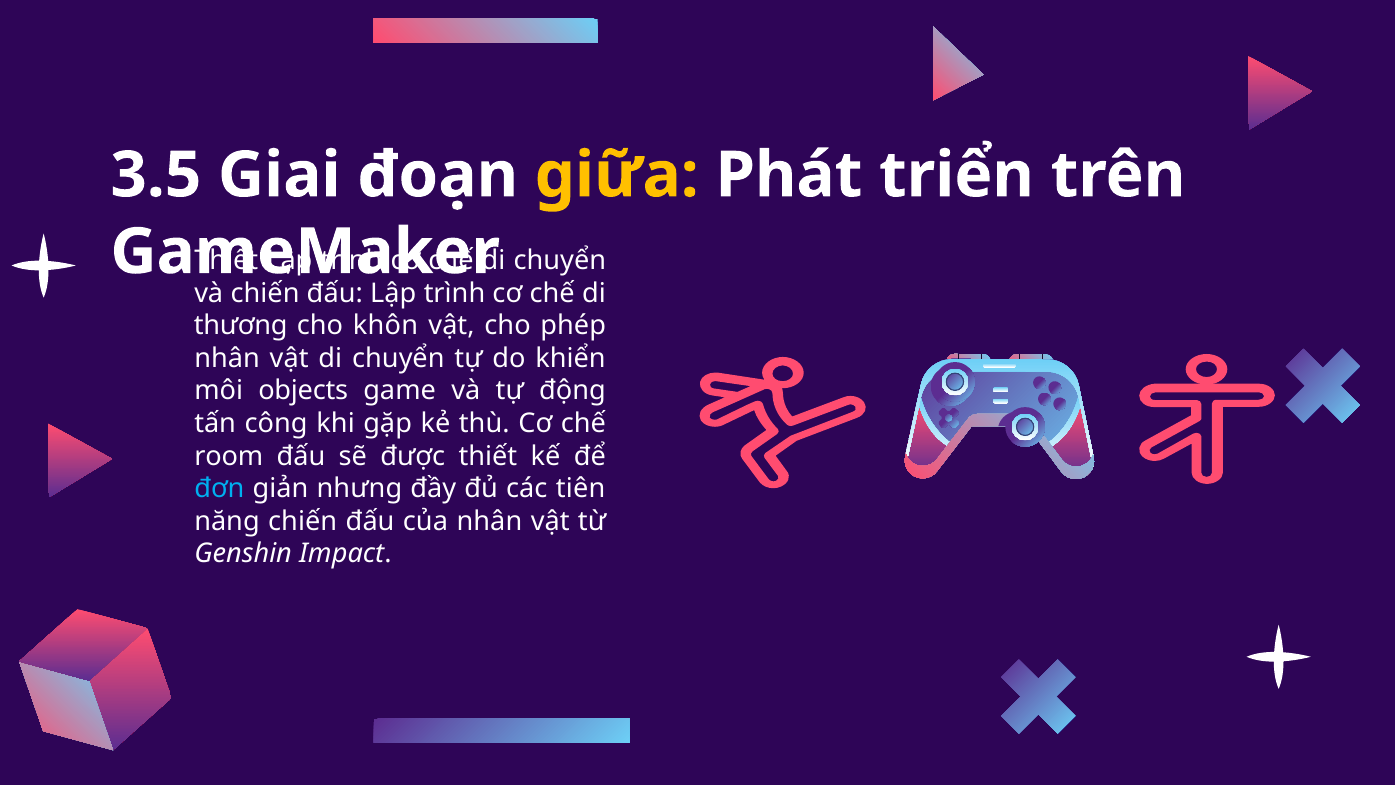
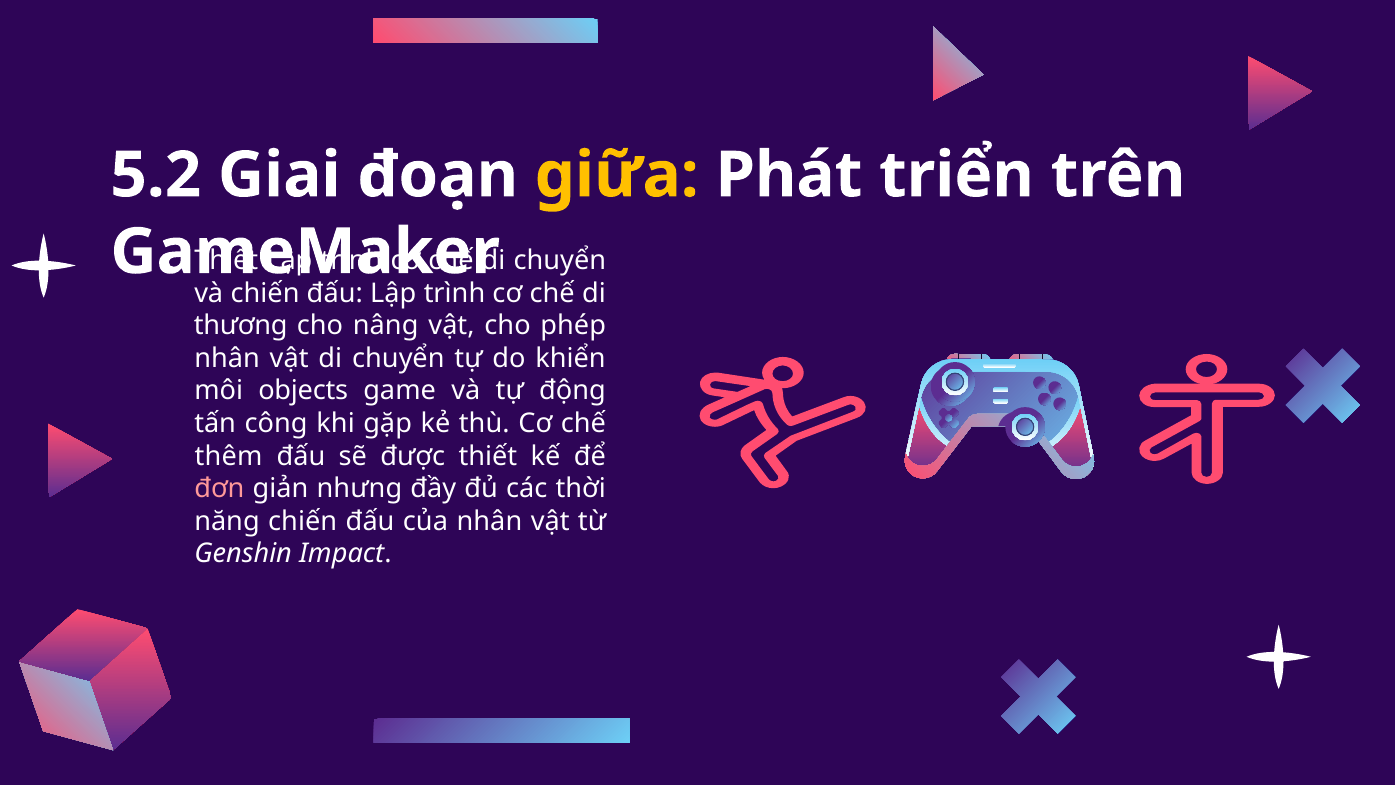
3.5: 3.5 -> 5.2
khôn: khôn -> nâng
room: room -> thêm
đơn colour: light blue -> pink
tiên: tiên -> thời
